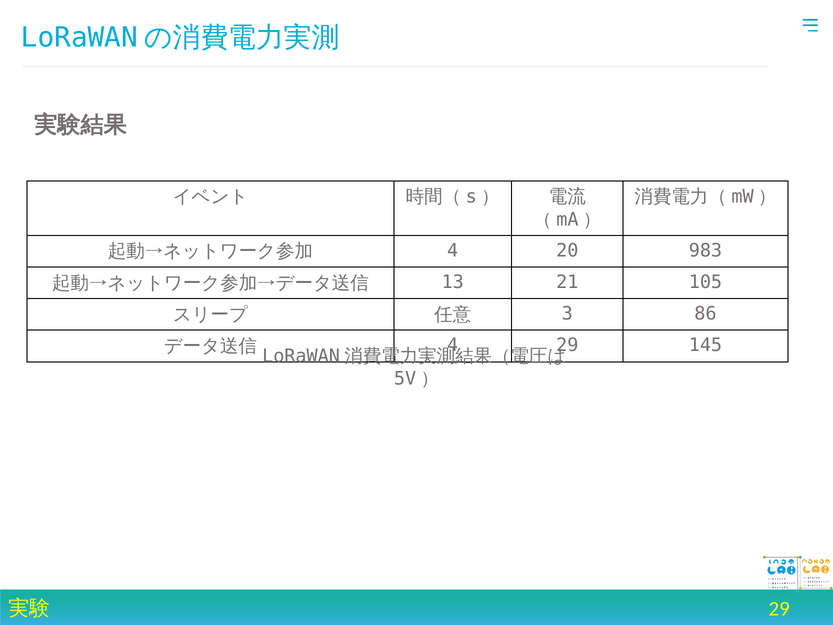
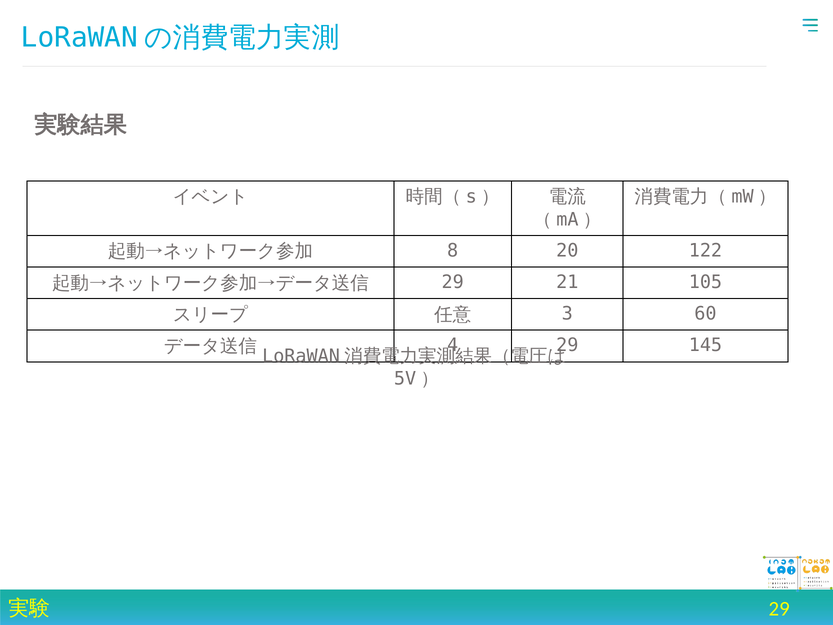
4 at (453, 251): 4 -> 8
983: 983 -> 122
13 at (453, 282): 13 -> 29
86: 86 -> 60
